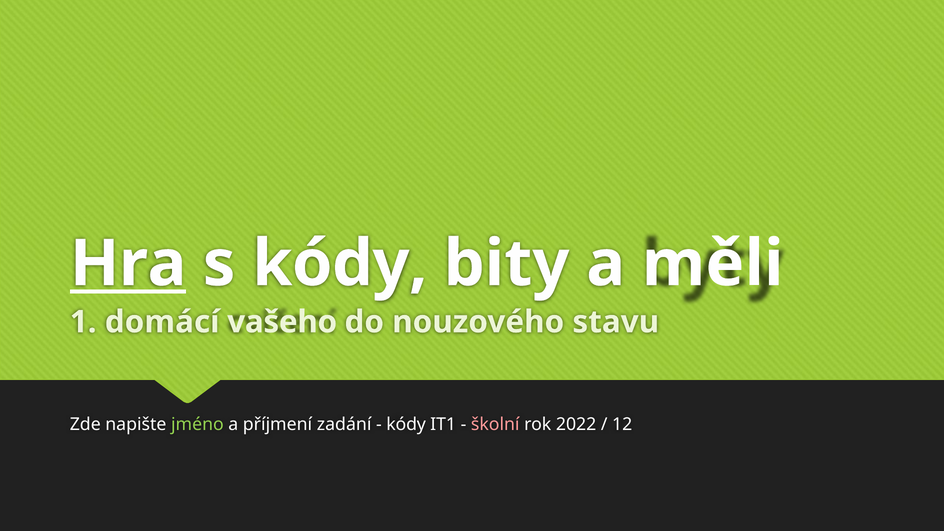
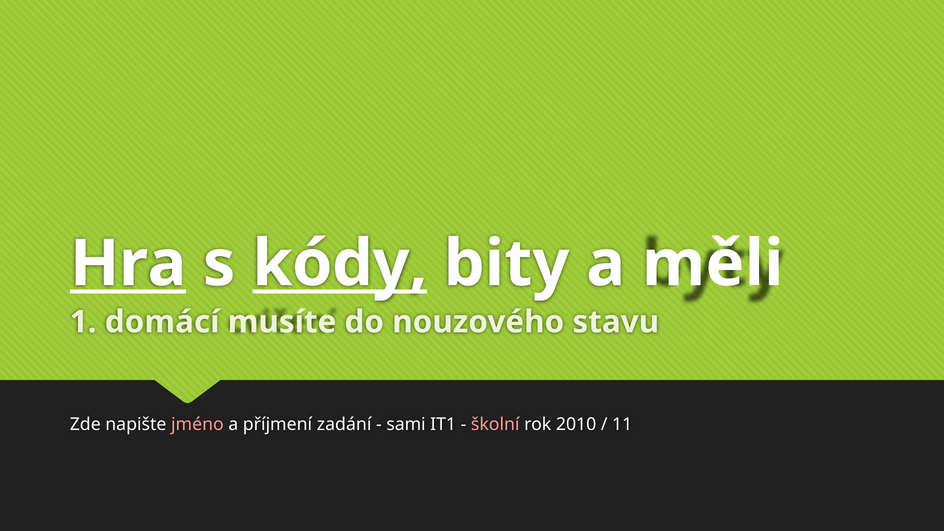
kódy at (340, 264) underline: none -> present
vašeho: vašeho -> musíte
jméno colour: light green -> pink
kódy at (406, 424): kódy -> sami
2022: 2022 -> 2010
12: 12 -> 11
